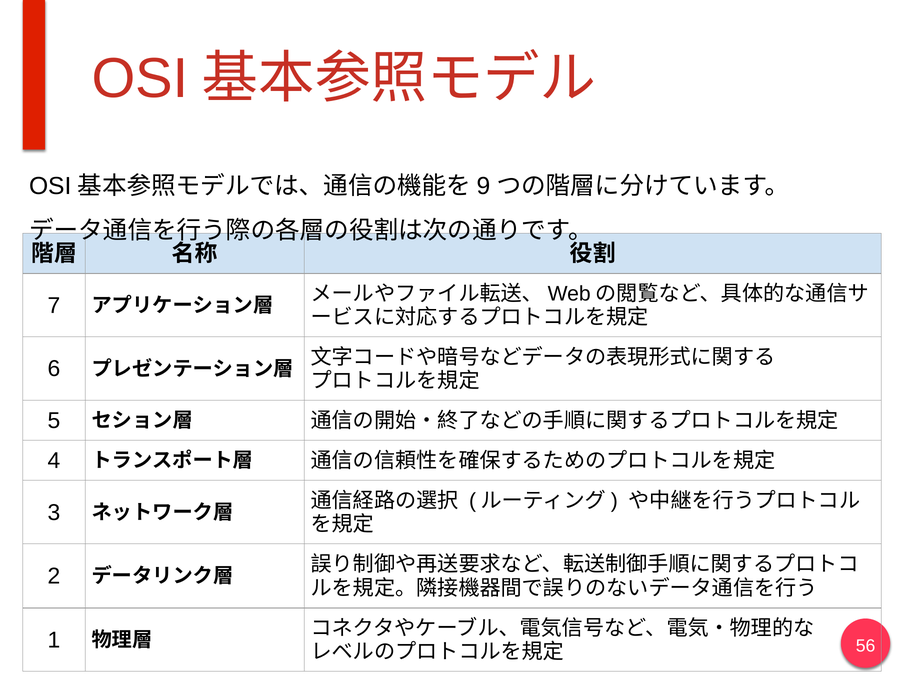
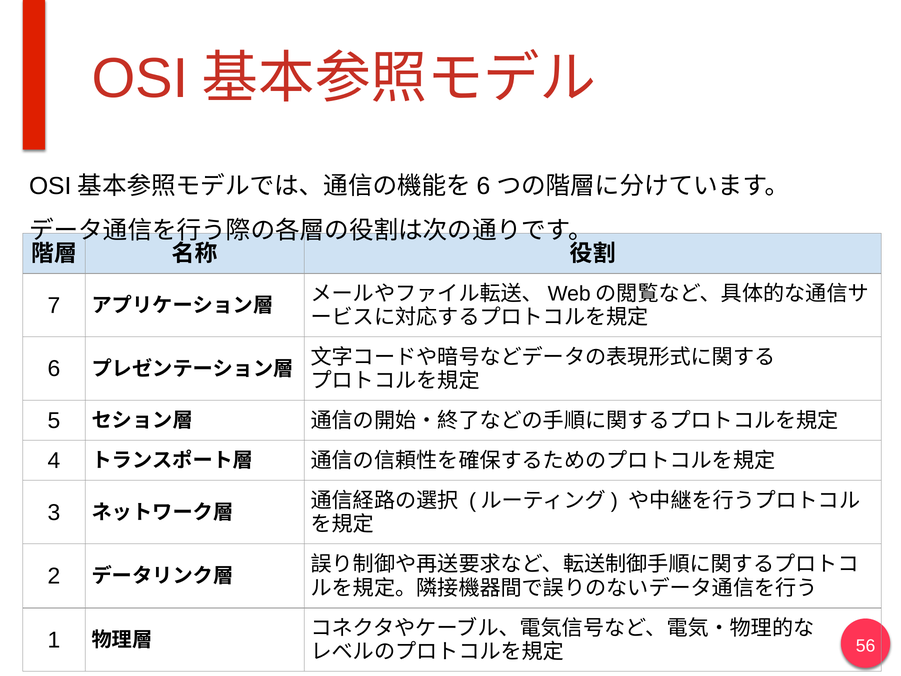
9 at (484, 186): 9 -> 6
